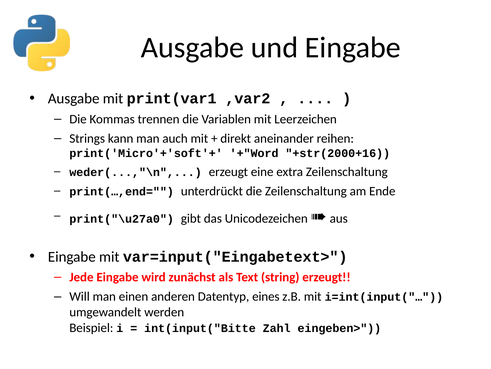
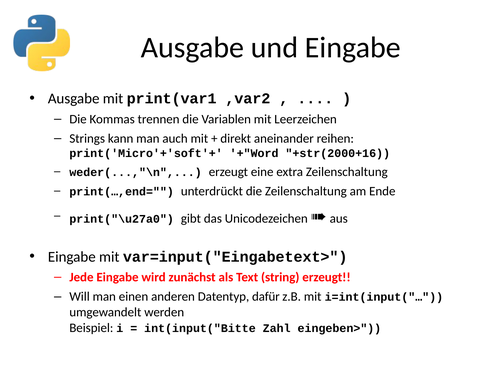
eines: eines -> dafür
